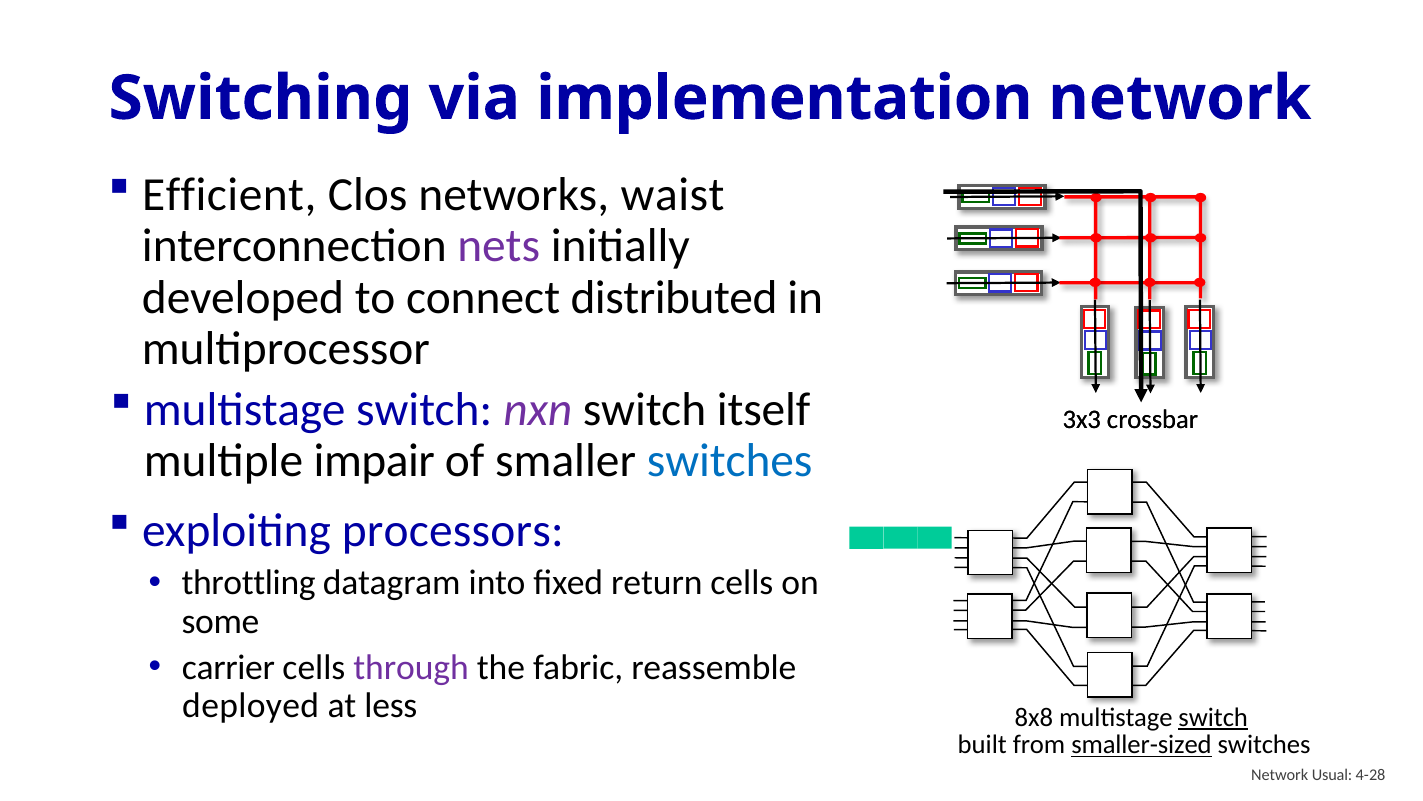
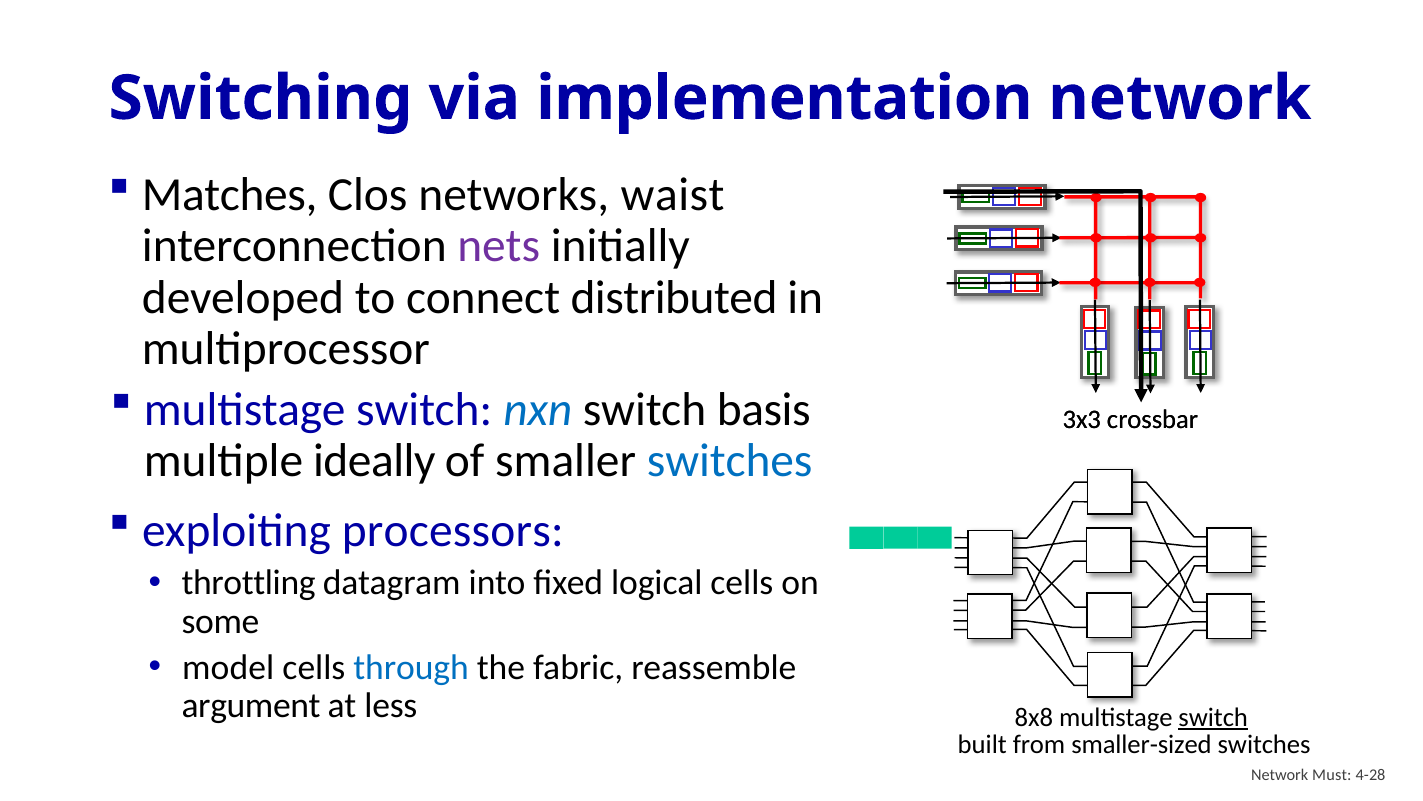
Efficient: Efficient -> Matches
nxn colour: purple -> blue
itself: itself -> basis
impair: impair -> ideally
return: return -> logical
carrier: carrier -> model
through colour: purple -> blue
deployed: deployed -> argument
smaller-sized underline: present -> none
Usual: Usual -> Must
